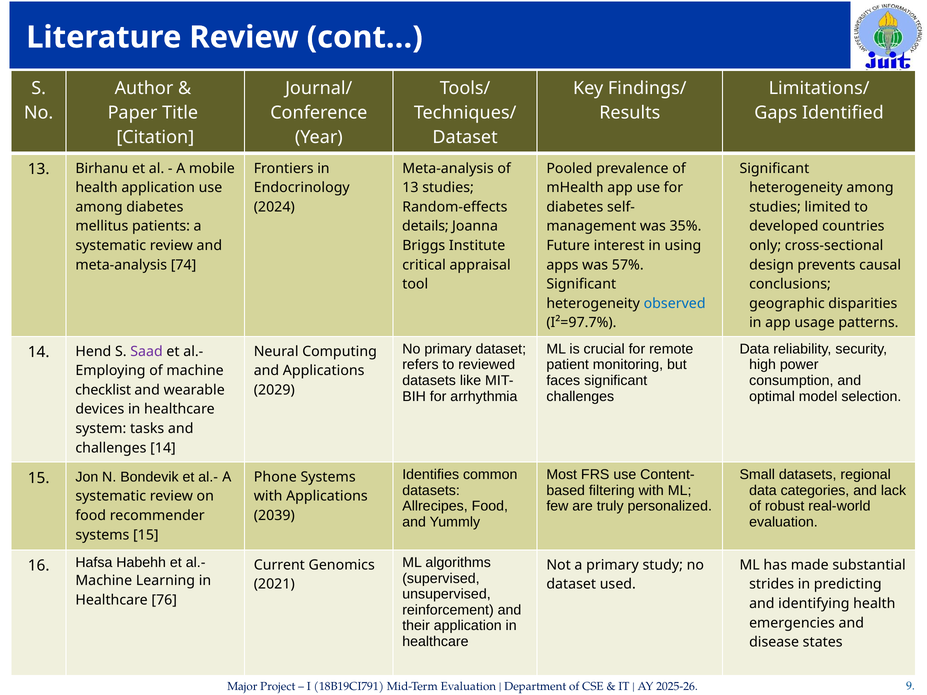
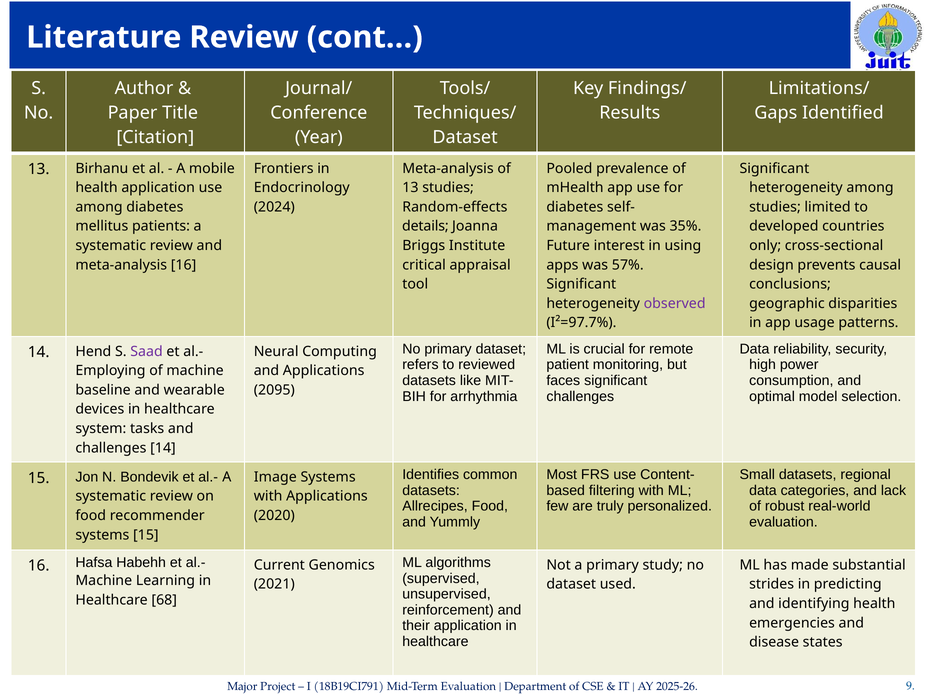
meta-analysis 74: 74 -> 16
observed colour: blue -> purple
checklist: checklist -> baseline
2029: 2029 -> 2095
Phone: Phone -> Image
2039: 2039 -> 2020
76: 76 -> 68
